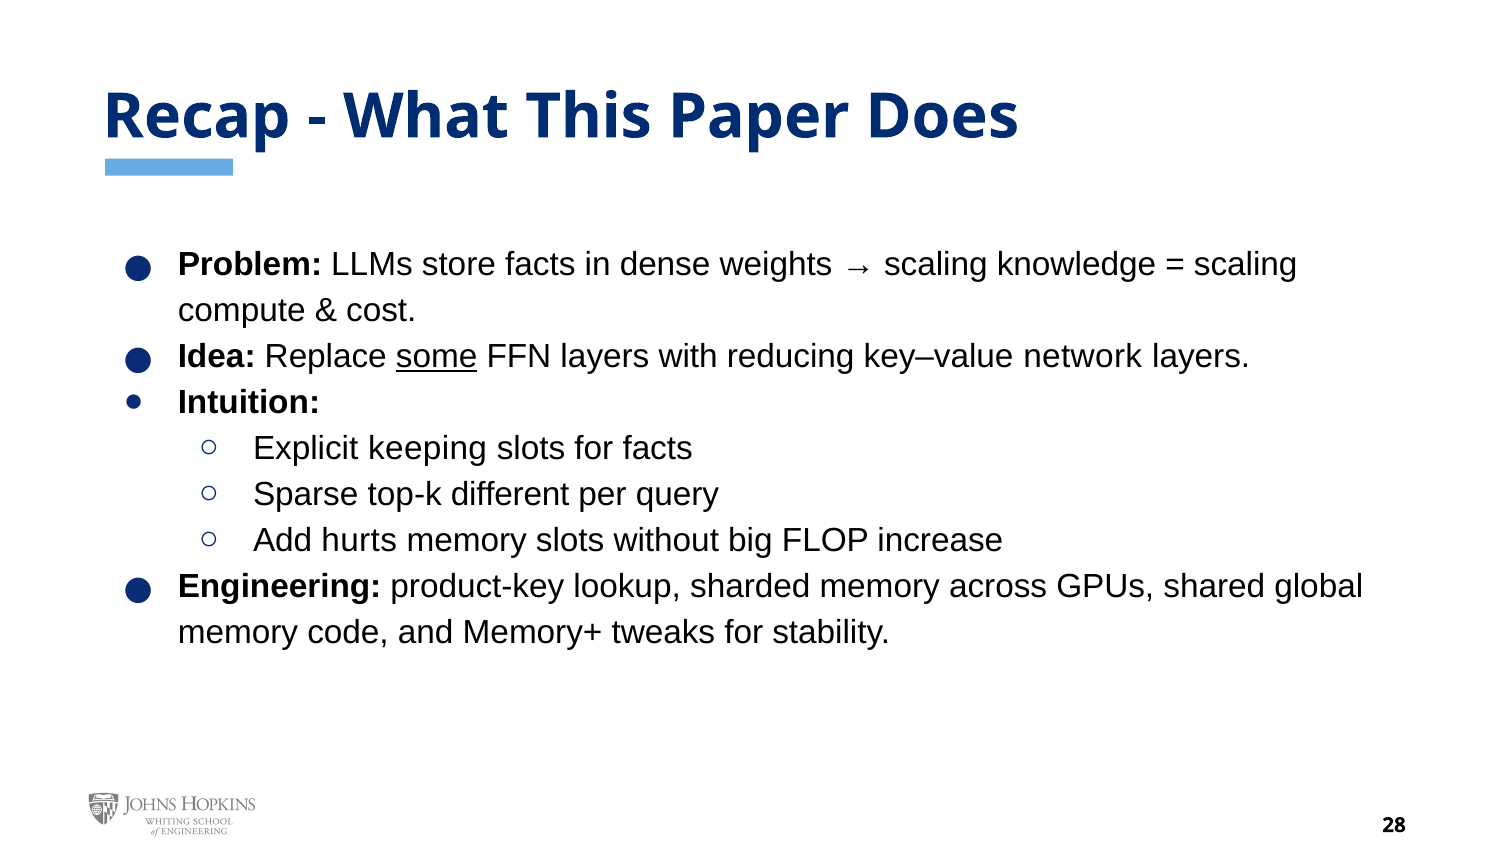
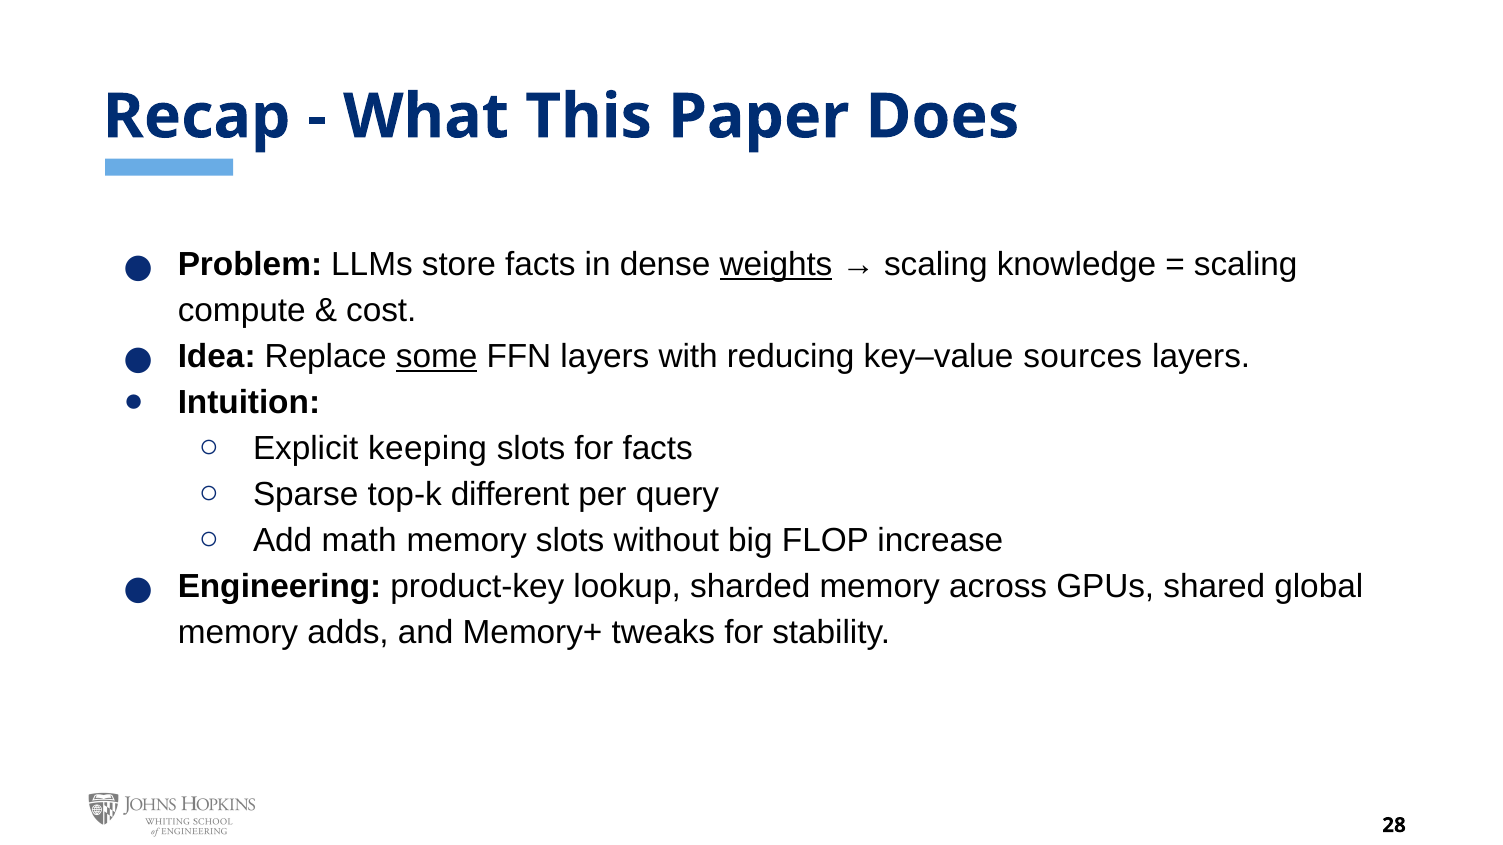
weights underline: none -> present
network: network -> sources
hurts: hurts -> math
code: code -> adds
